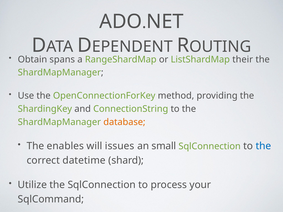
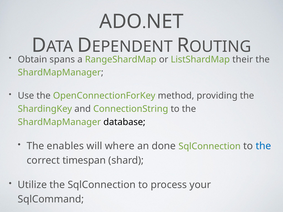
database colour: orange -> black
issues: issues -> where
small: small -> done
datetime: datetime -> timespan
